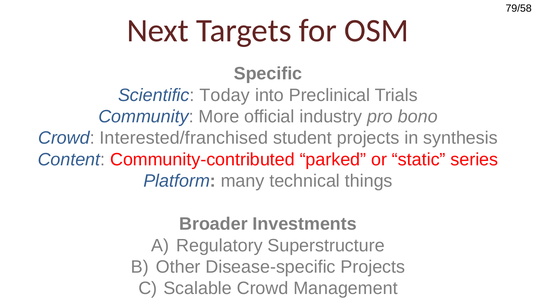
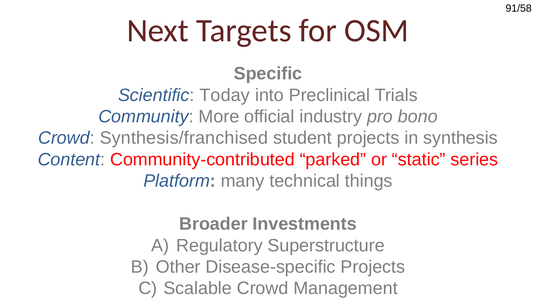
79/58: 79/58 -> 91/58
Interested/franchised: Interested/franchised -> Synthesis/franchised
